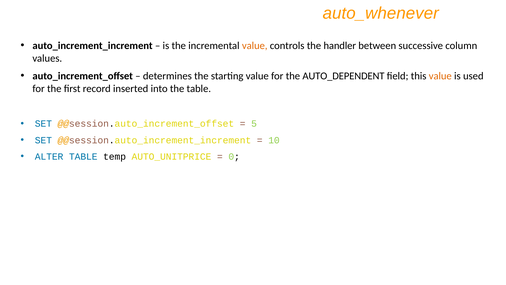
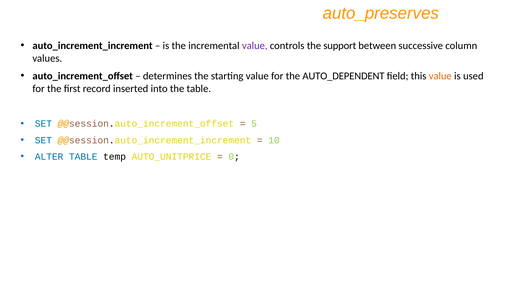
auto_whenever: auto_whenever -> auto_preserves
value at (255, 45) colour: orange -> purple
handler: handler -> support
